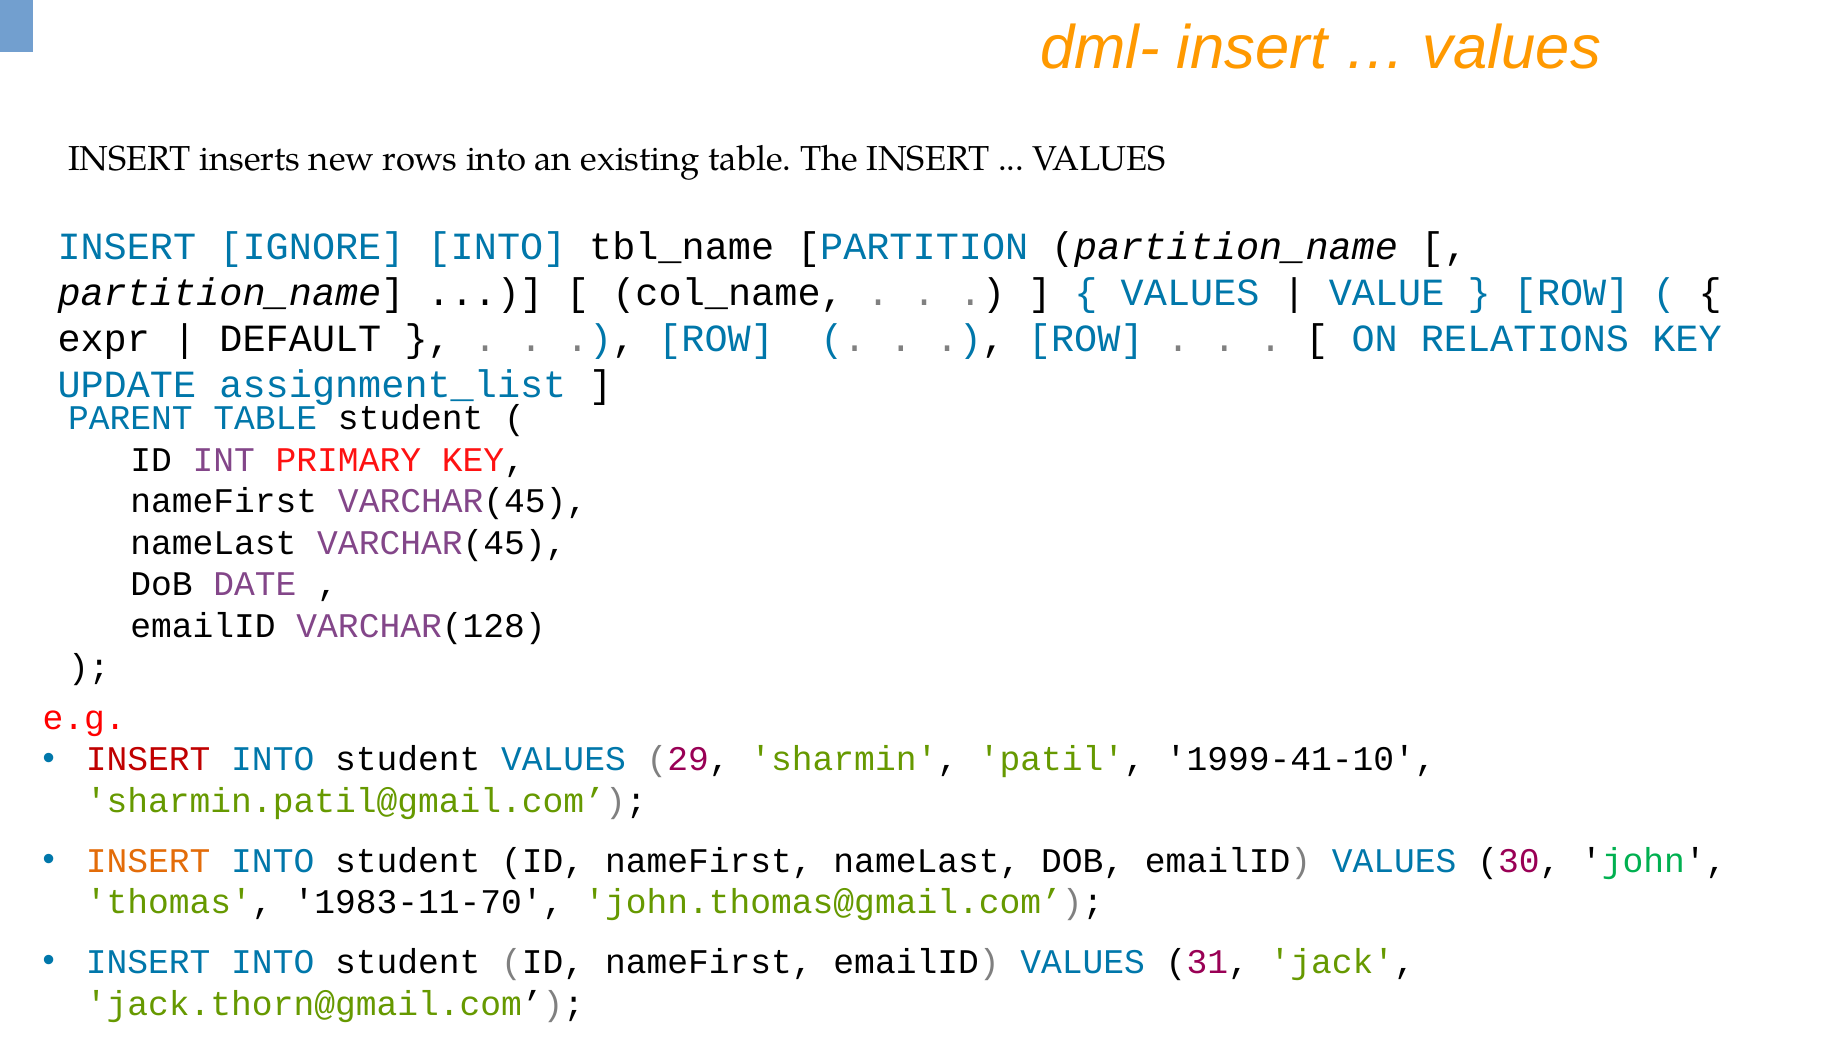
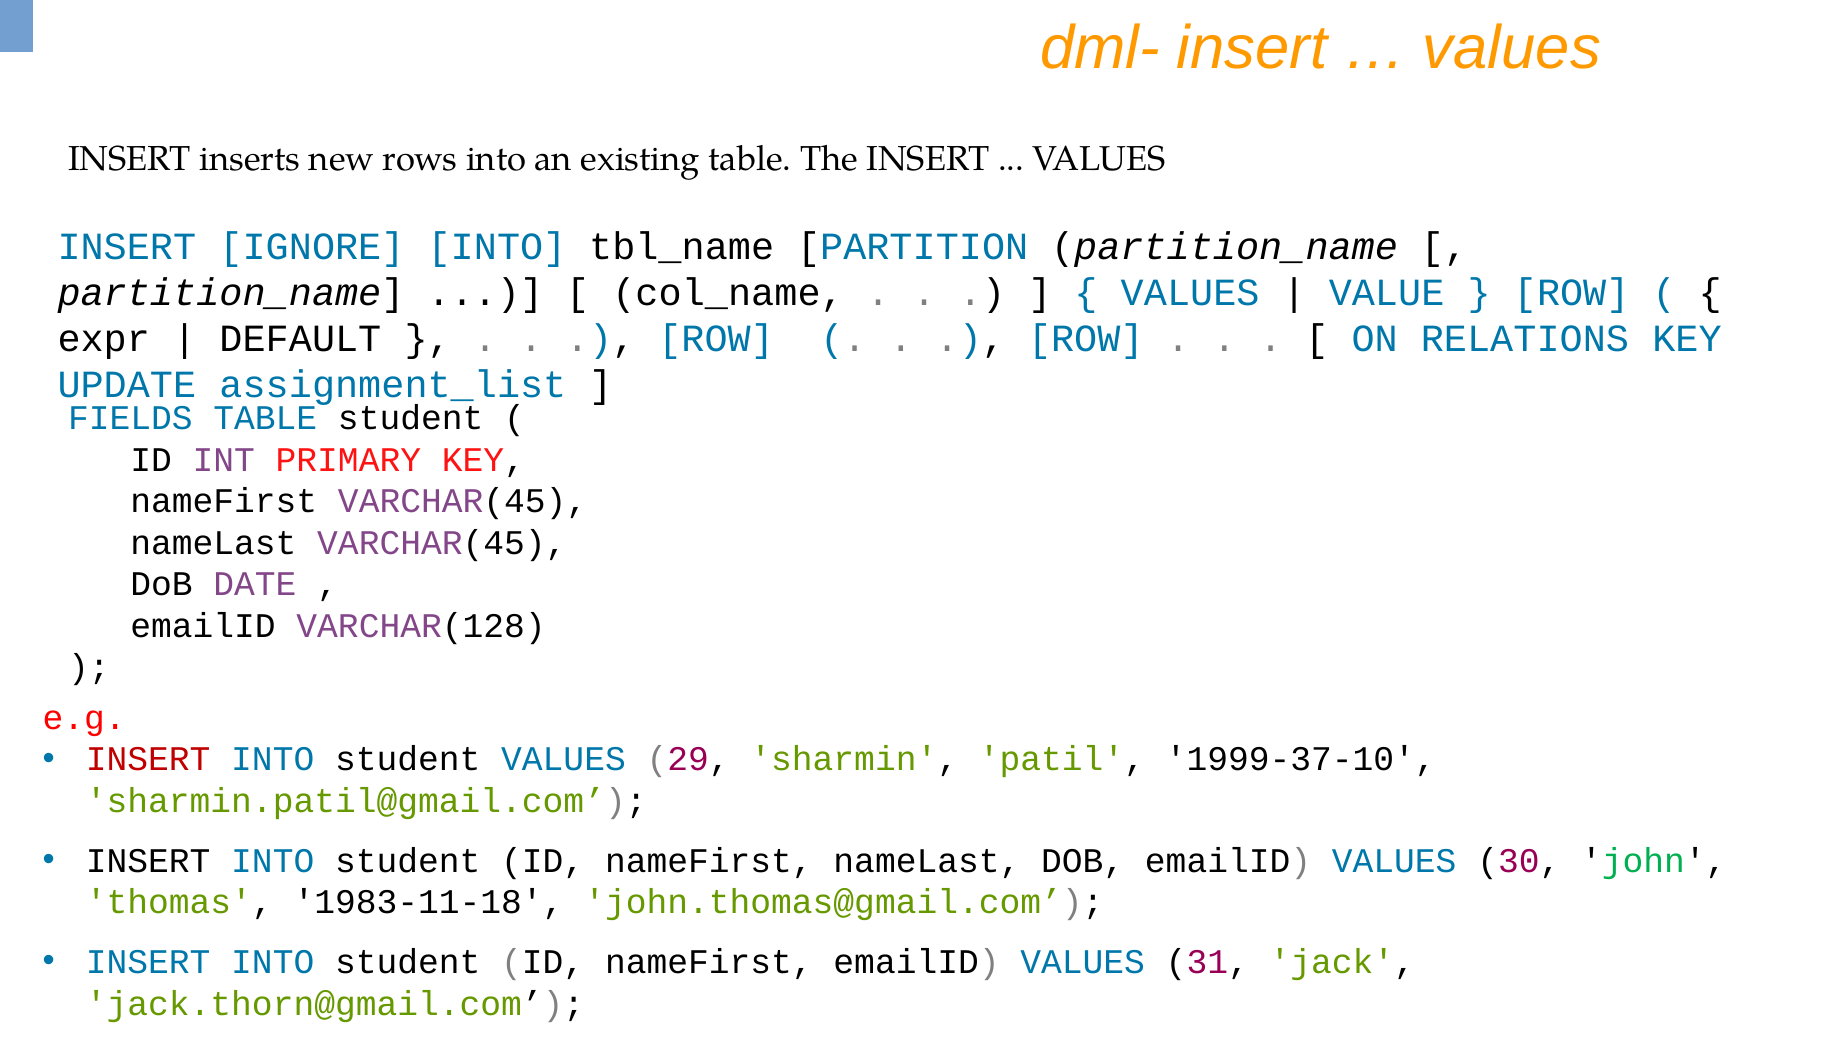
PARENT: PARENT -> FIELDS
1999-41-10: 1999-41-10 -> 1999-37-10
INSERT at (148, 861) colour: orange -> black
1983-11-70: 1983-11-70 -> 1983-11-18
